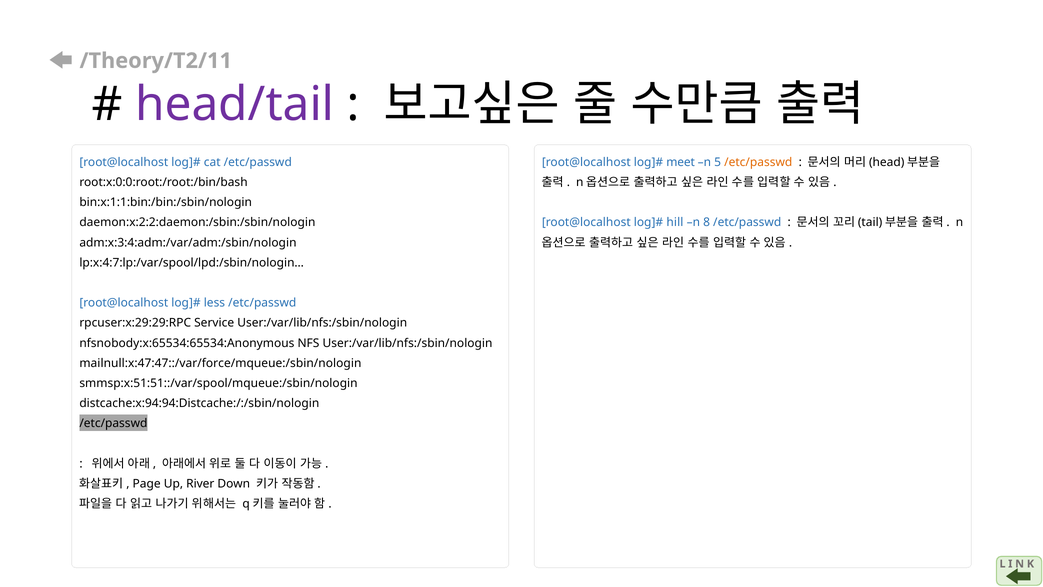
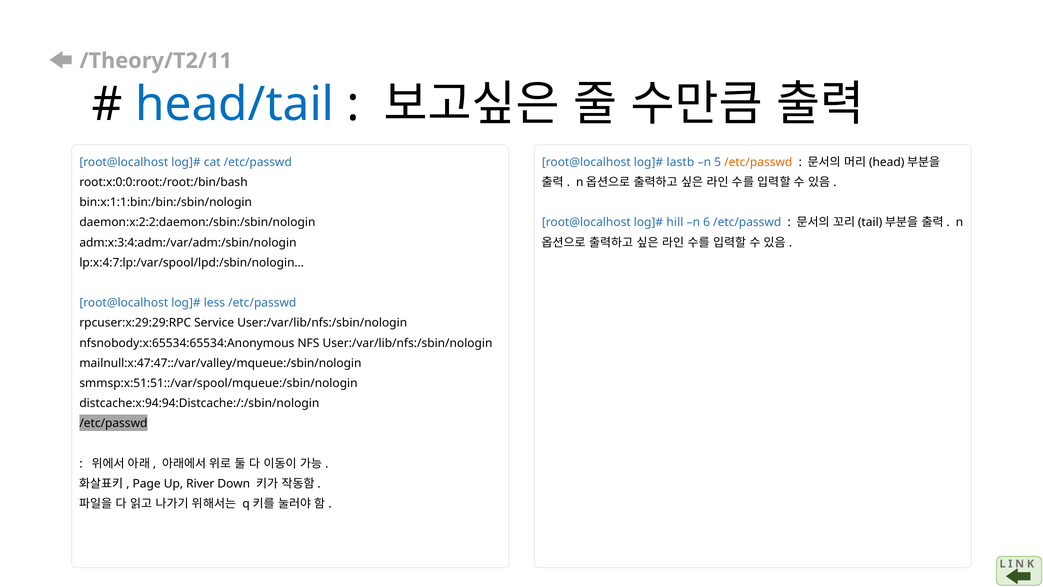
head/tail colour: purple -> blue
meet: meet -> lastb
8: 8 -> 6
mailnull:x:47:47::/var/force/mqueue:/sbin/nologin: mailnull:x:47:47::/var/force/mqueue:/sbin/nologin -> mailnull:x:47:47::/var/valley/mqueue:/sbin/nologin
